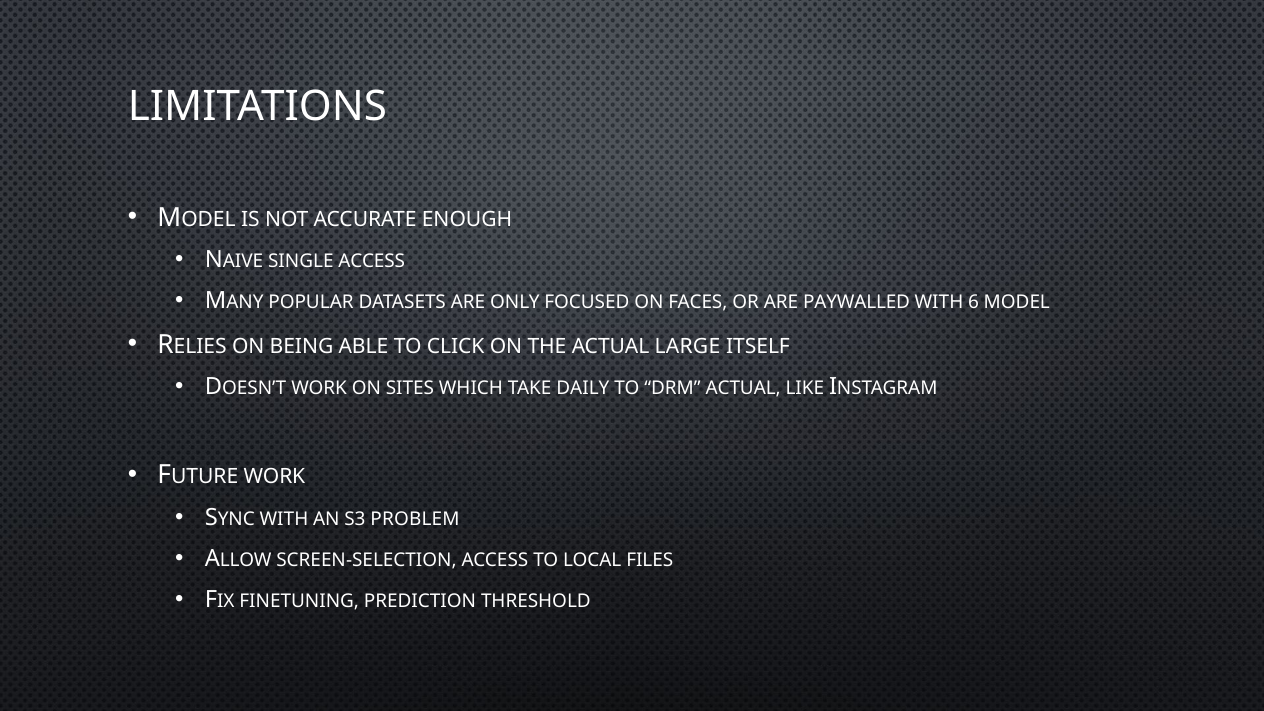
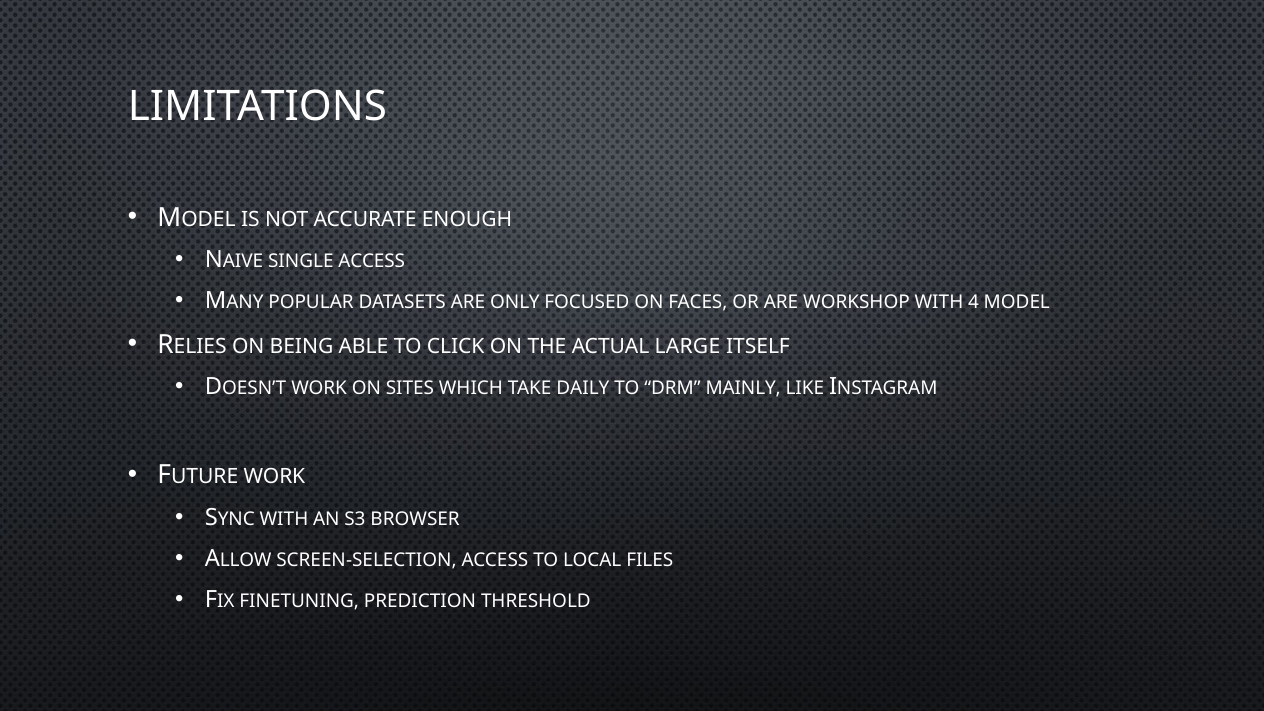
PAYWALLED: PAYWALLED -> WORKSHOP
6: 6 -> 4
DRM ACTUAL: ACTUAL -> MAINLY
PROBLEM: PROBLEM -> BROWSER
